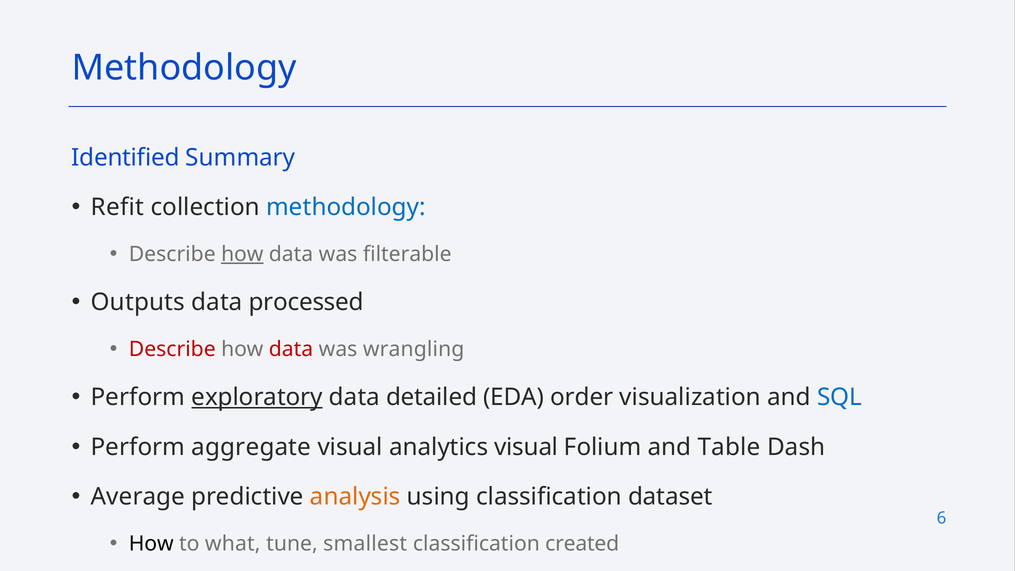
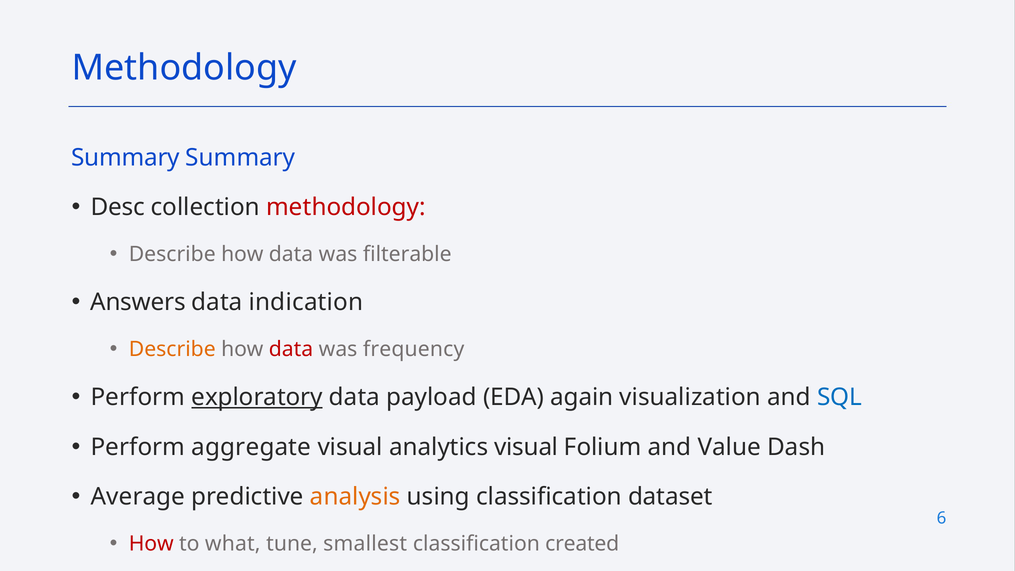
Identified at (125, 158): Identified -> Summary
Refit: Refit -> Desc
methodology at (346, 207) colour: blue -> red
how at (242, 254) underline: present -> none
Outputs: Outputs -> Answers
processed: processed -> indication
Describe at (172, 349) colour: red -> orange
wrangling: wrangling -> frequency
detailed: detailed -> payload
order: order -> again
Table: Table -> Value
How at (151, 544) colour: black -> red
